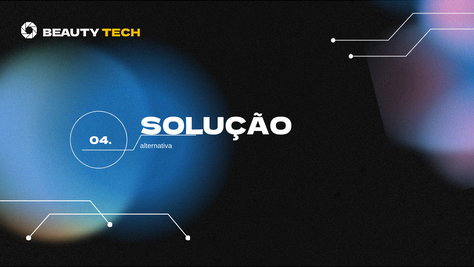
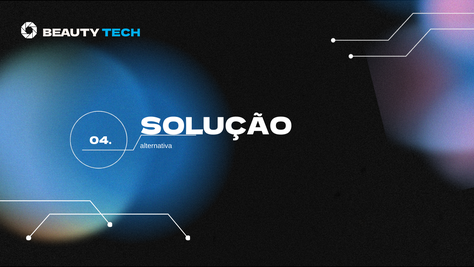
TECH colour: yellow -> light blue
